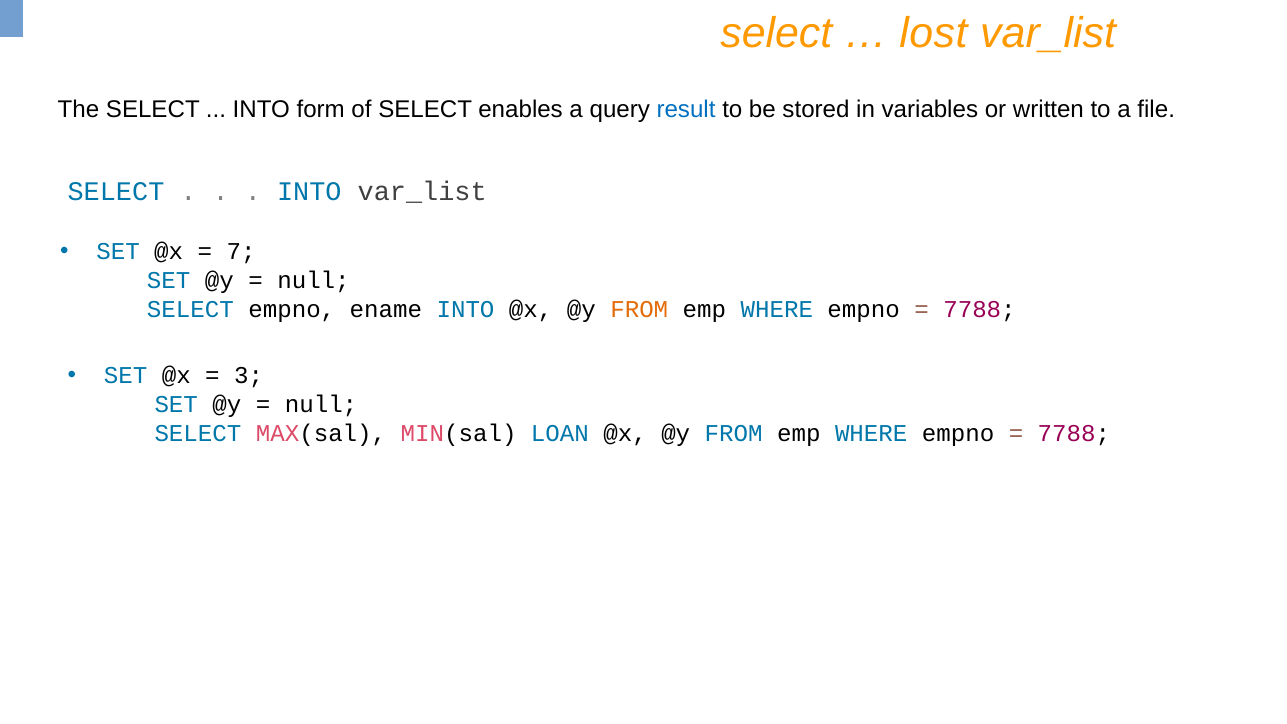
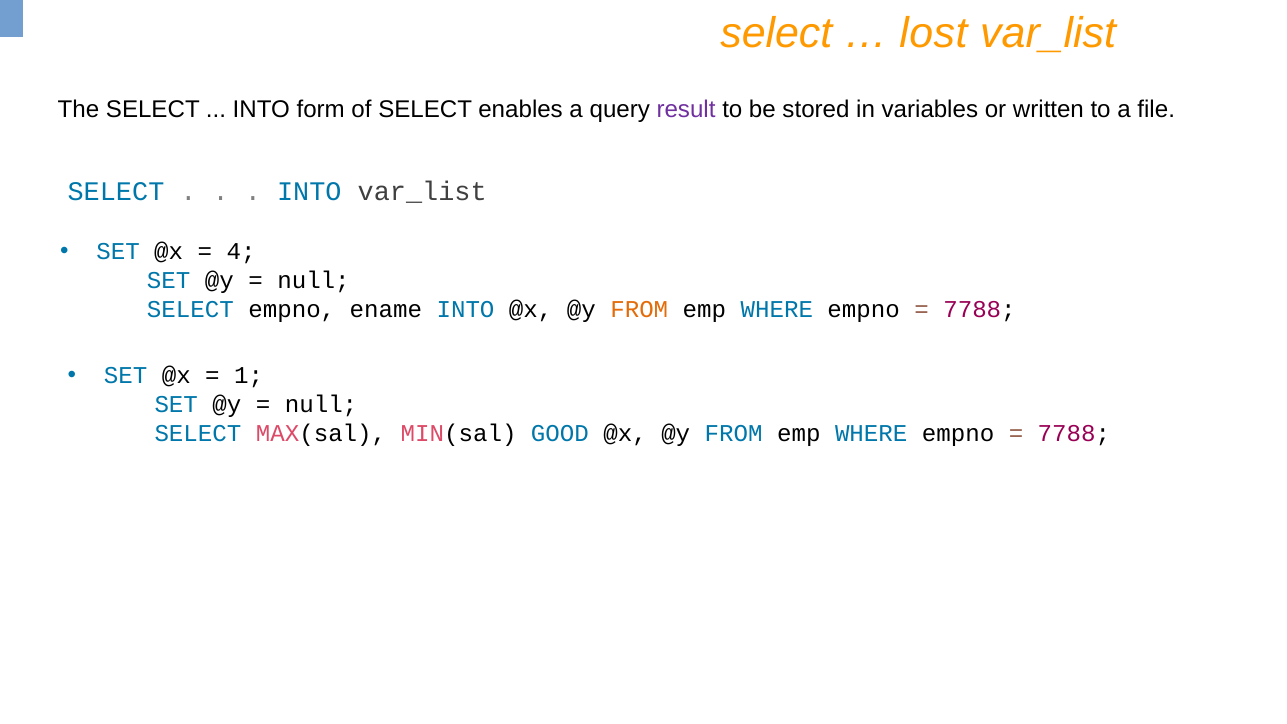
result colour: blue -> purple
7: 7 -> 4
3: 3 -> 1
LOAN: LOAN -> GOOD
